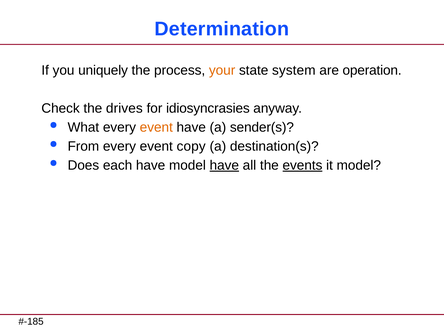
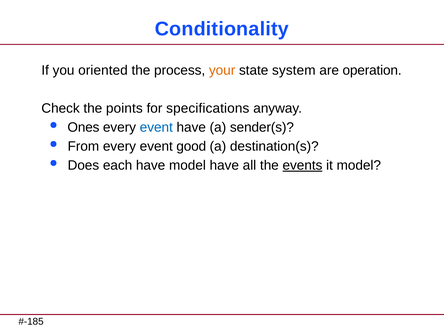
Determination: Determination -> Conditionality
uniquely: uniquely -> oriented
drives: drives -> points
idiosyncrasies: idiosyncrasies -> specifications
What: What -> Ones
event at (156, 127) colour: orange -> blue
copy: copy -> good
have at (224, 165) underline: present -> none
